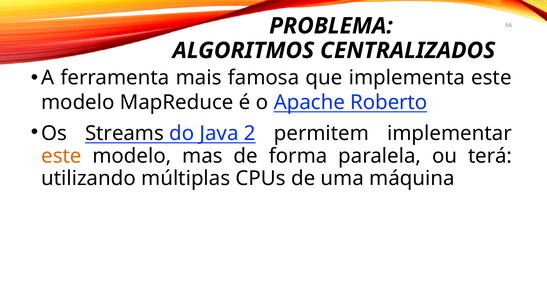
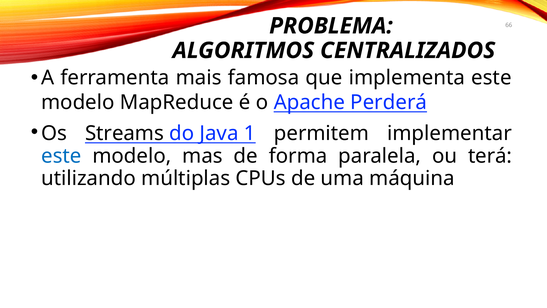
Roberto: Roberto -> Perderá
2: 2 -> 1
este at (61, 156) colour: orange -> blue
